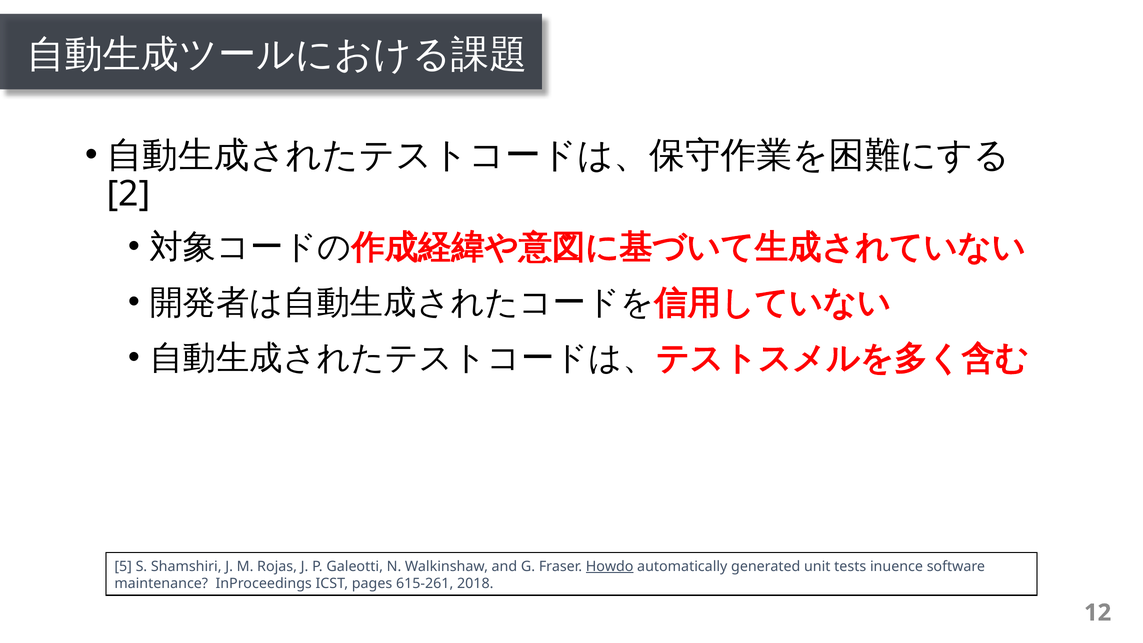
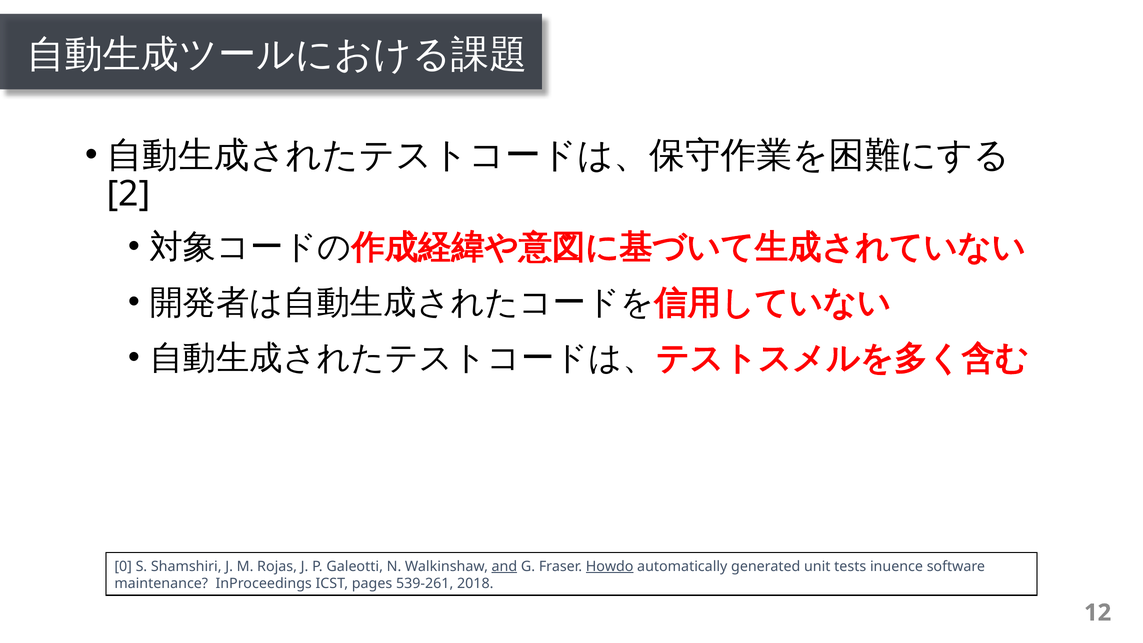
5: 5 -> 0
and underline: none -> present
615-261: 615-261 -> 539-261
